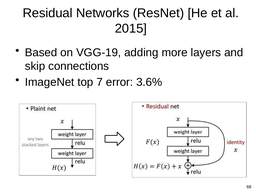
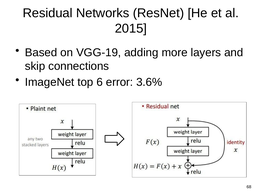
7: 7 -> 6
